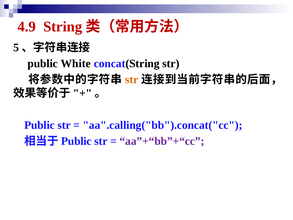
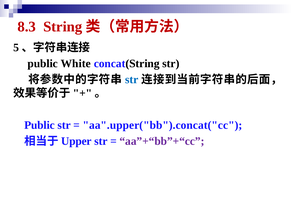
4.9: 4.9 -> 8.3
str at (132, 79) colour: orange -> blue
aa".calling("bb").concat("cc: aa".calling("bb").concat("cc -> aa".upper("bb").concat("cc
Public at (76, 141): Public -> Upper
